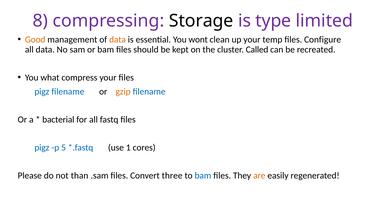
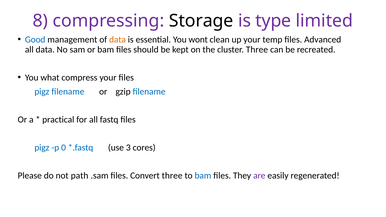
Good colour: orange -> blue
Configure: Configure -> Advanced
cluster Called: Called -> Three
gzip colour: orange -> black
bacterial: bacterial -> practical
5: 5 -> 0
1: 1 -> 3
than: than -> path
are colour: orange -> purple
